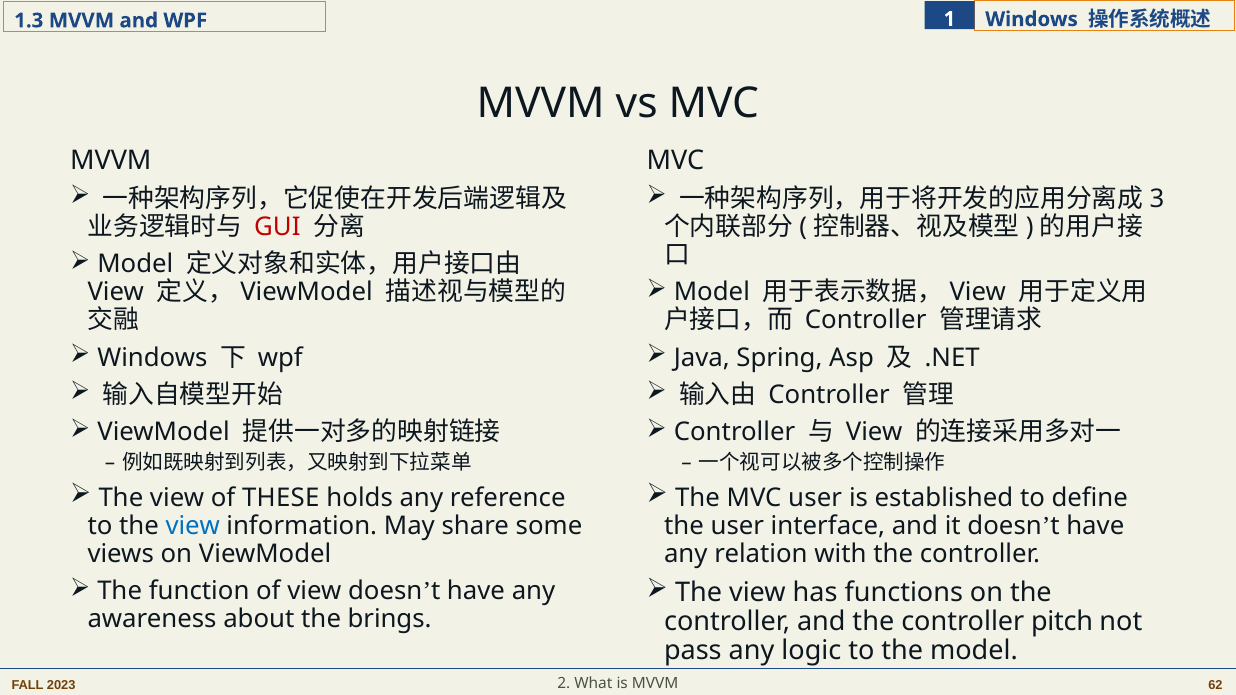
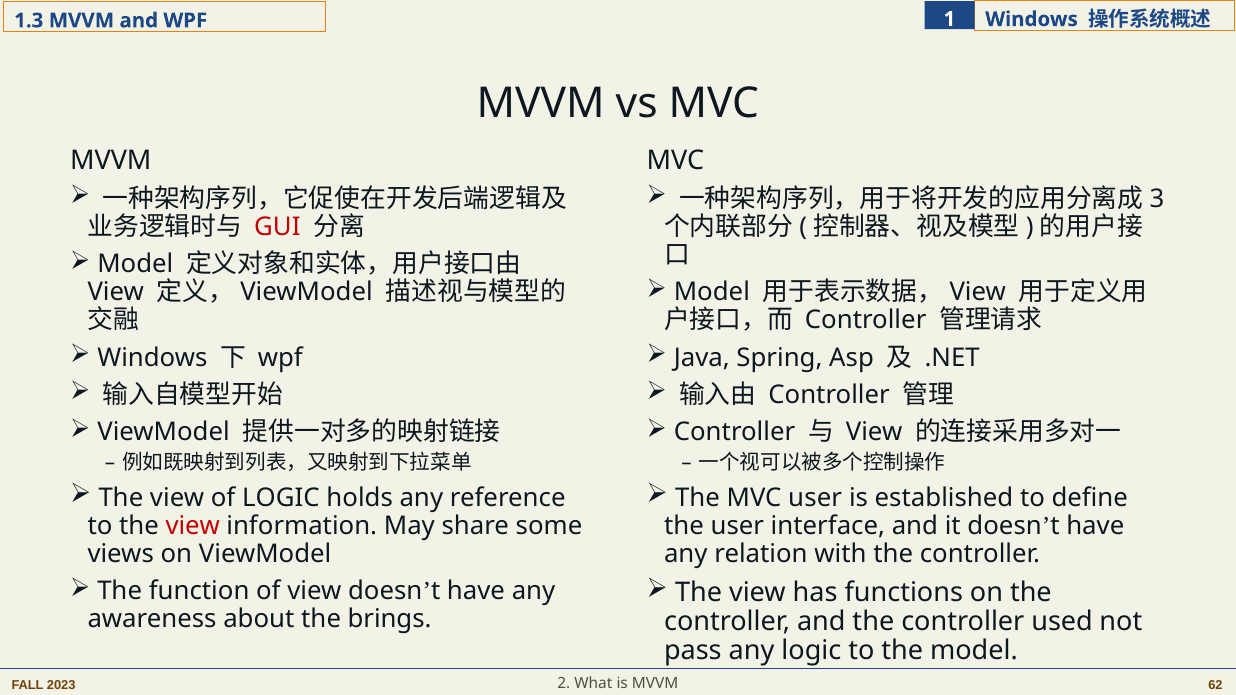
of THESE: THESE -> LOGIC
view at (193, 526) colour: blue -> red
pitch: pitch -> used
